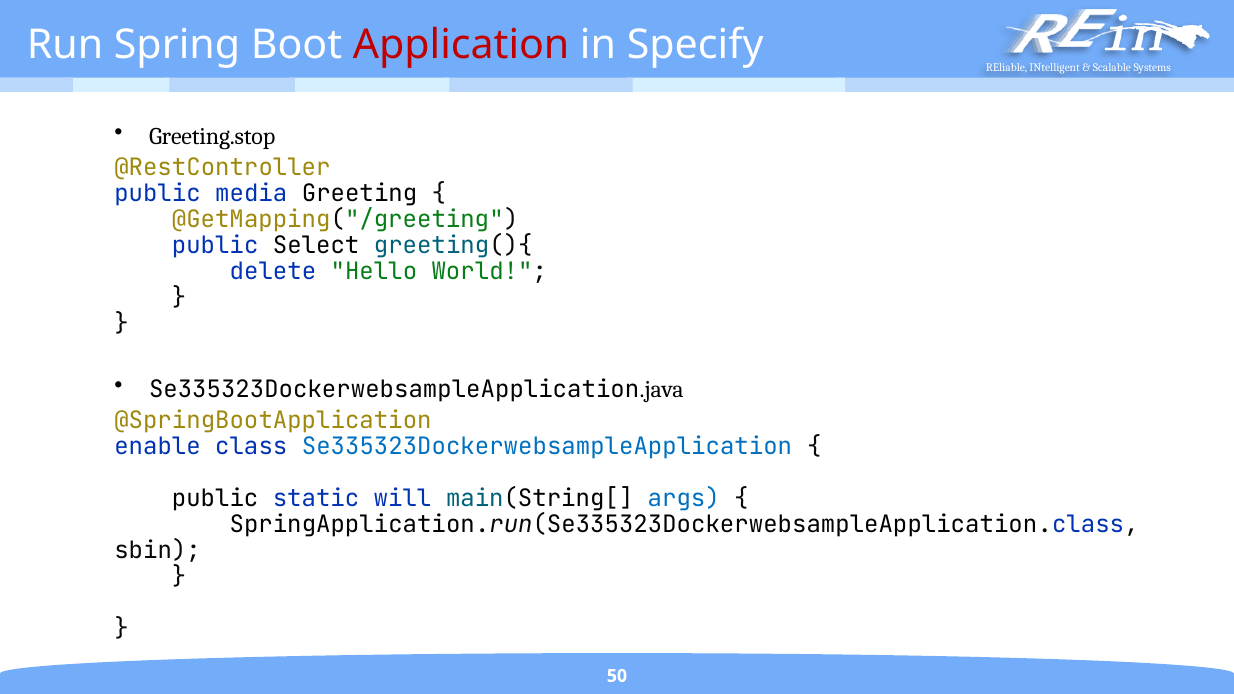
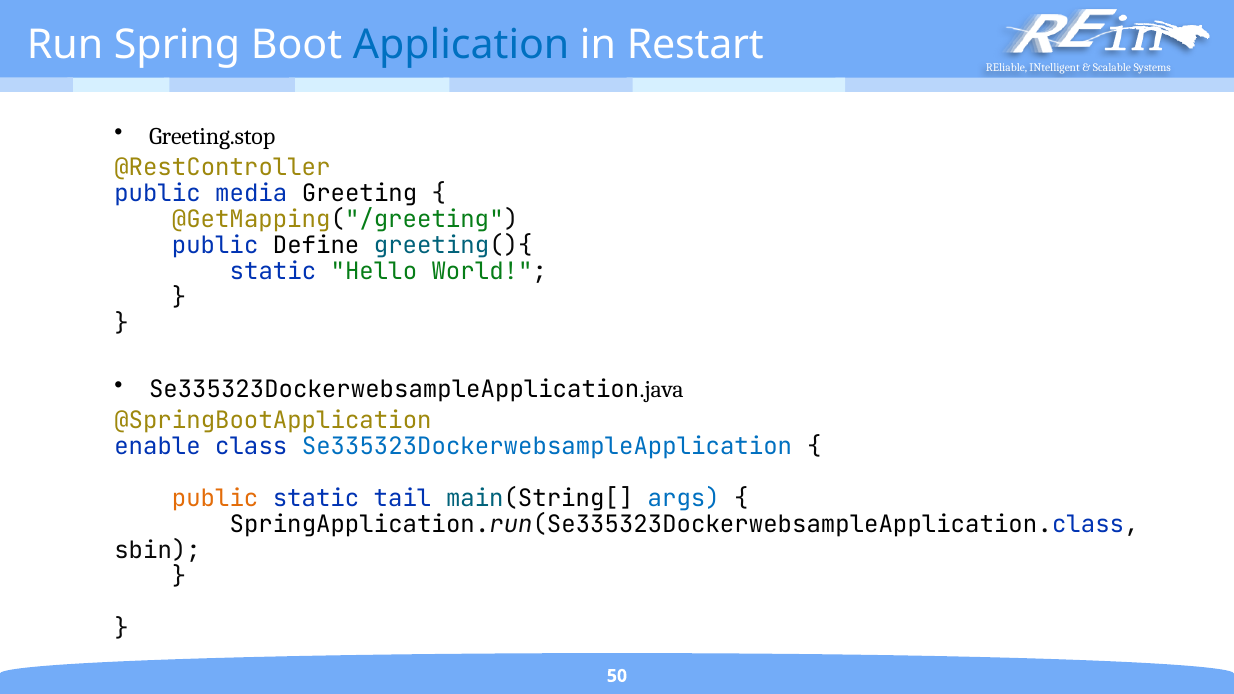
Application colour: red -> blue
Specify: Specify -> Restart
Select: Select -> Define
delete at (273, 272): delete -> static
public at (215, 499) colour: black -> orange
will: will -> tail
